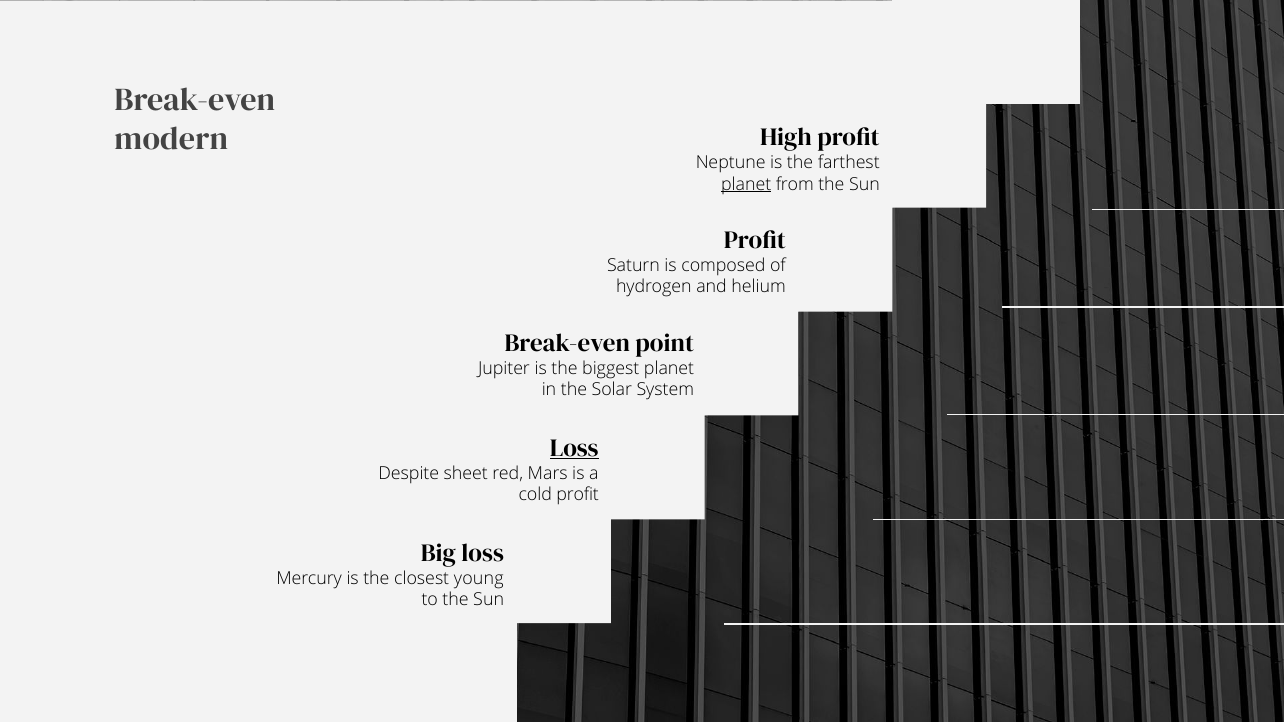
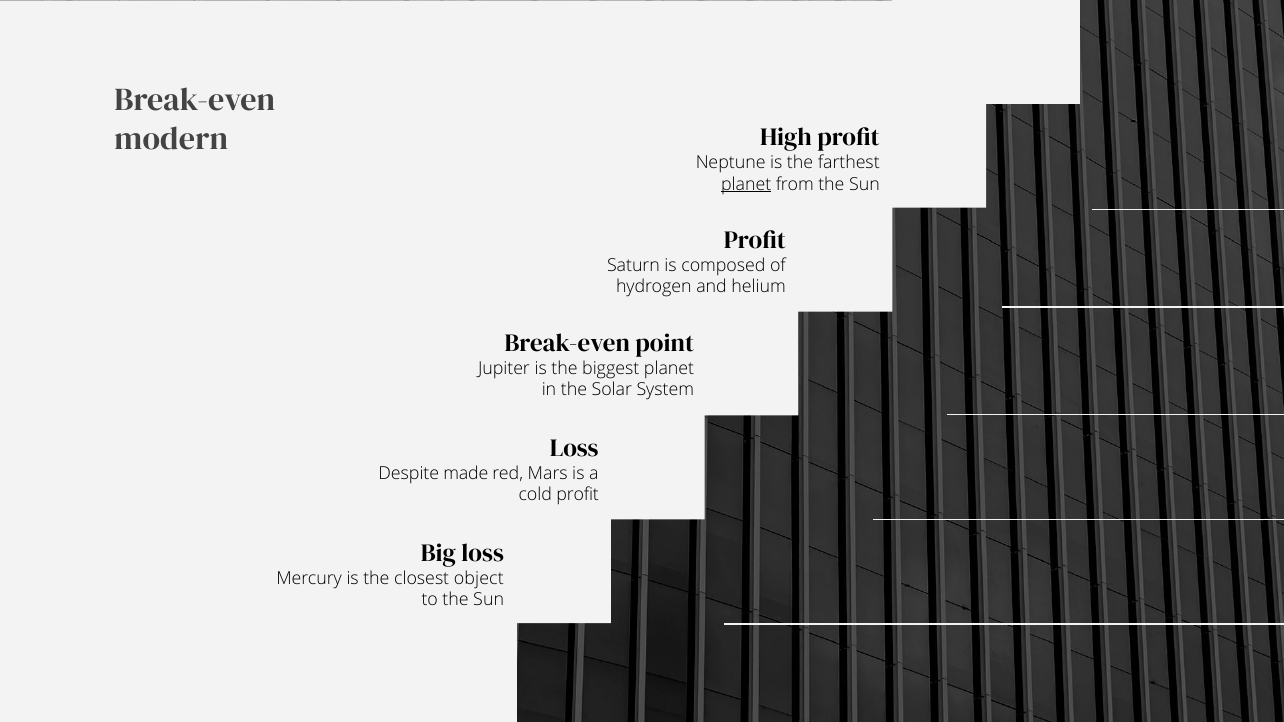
Loss at (574, 448) underline: present -> none
sheet: sheet -> made
young: young -> object
